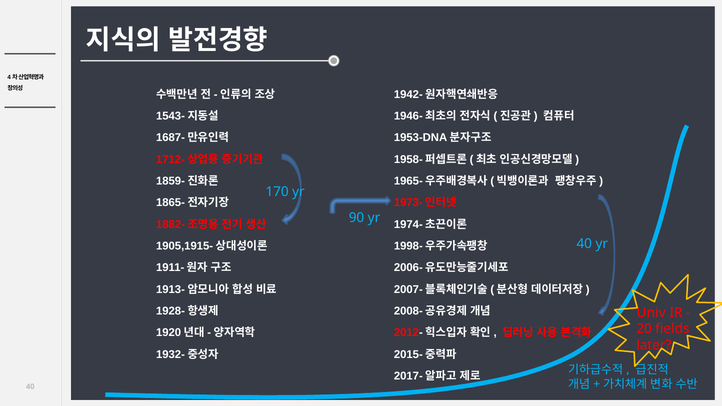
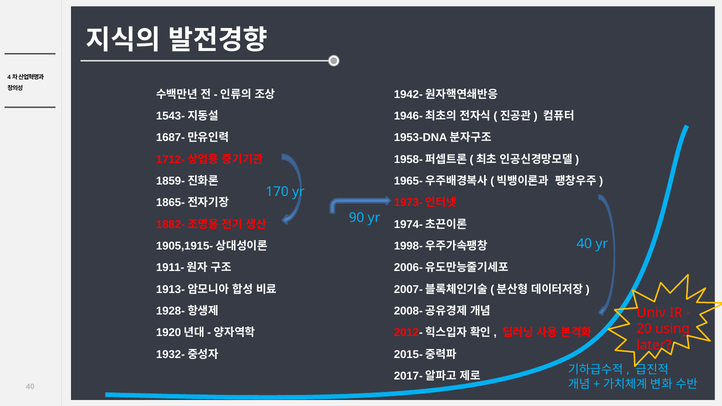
fields: fields -> using
